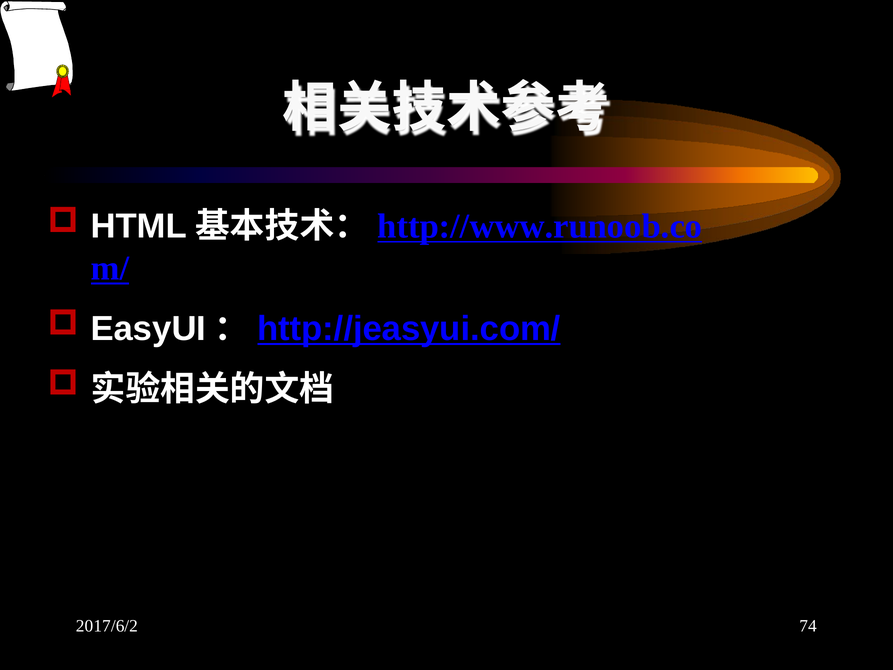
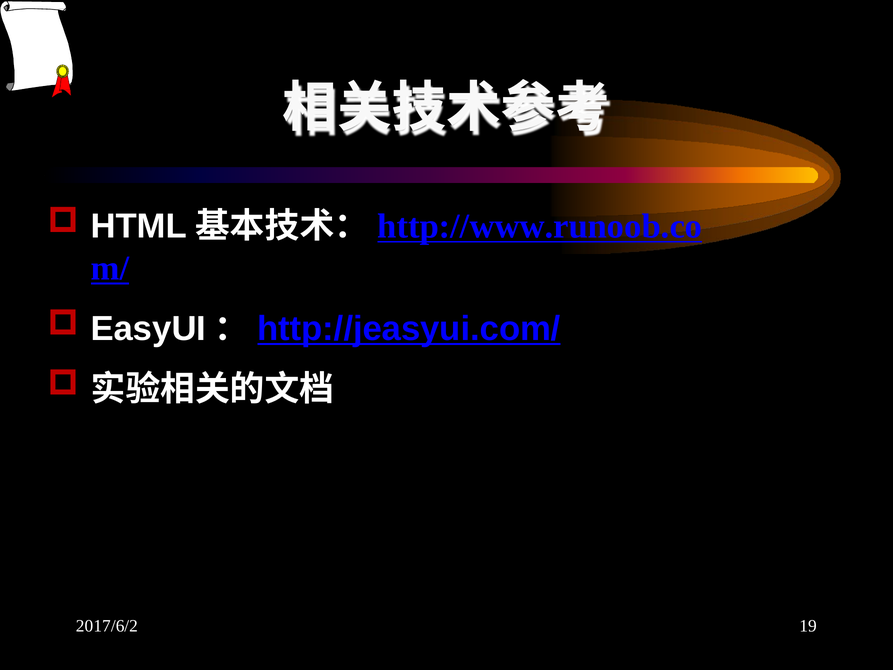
74: 74 -> 19
